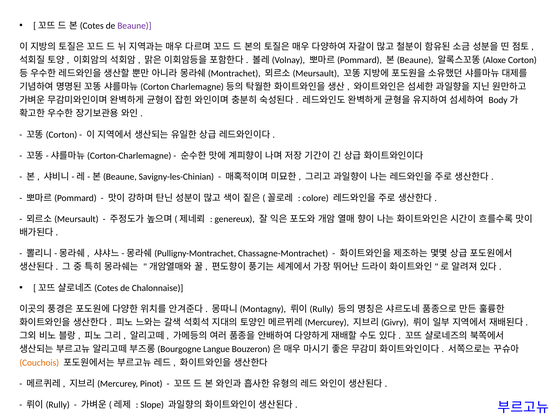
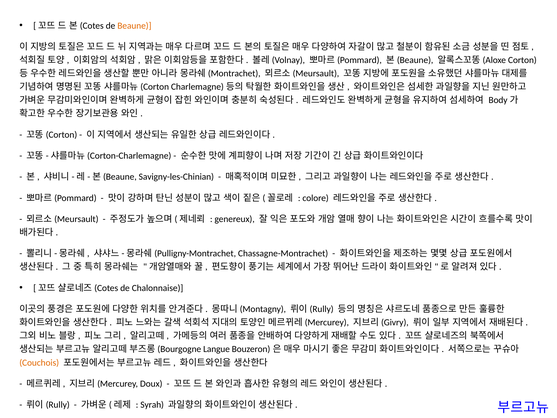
Beaune colour: purple -> orange
Pinot: Pinot -> Doux
Slope: Slope -> Syrah
